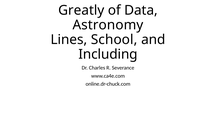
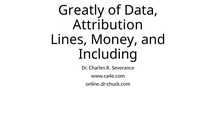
Astronomy: Astronomy -> Attribution
School: School -> Money
